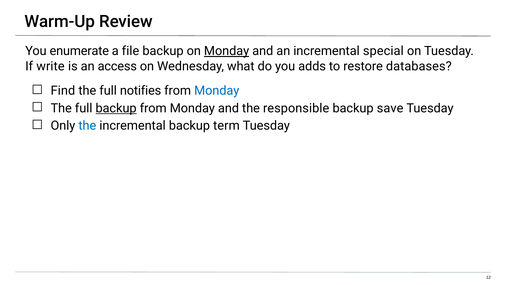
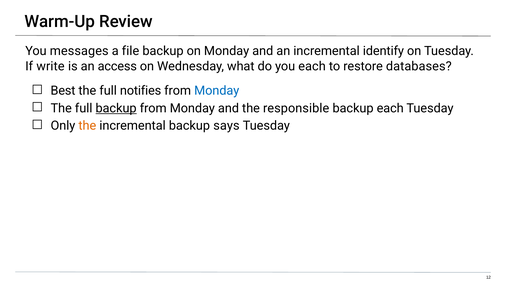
enumerate: enumerate -> messages
Monday at (227, 51) underline: present -> none
special: special -> identify
you adds: adds -> each
Find: Find -> Best
backup save: save -> each
the at (87, 125) colour: blue -> orange
term: term -> says
